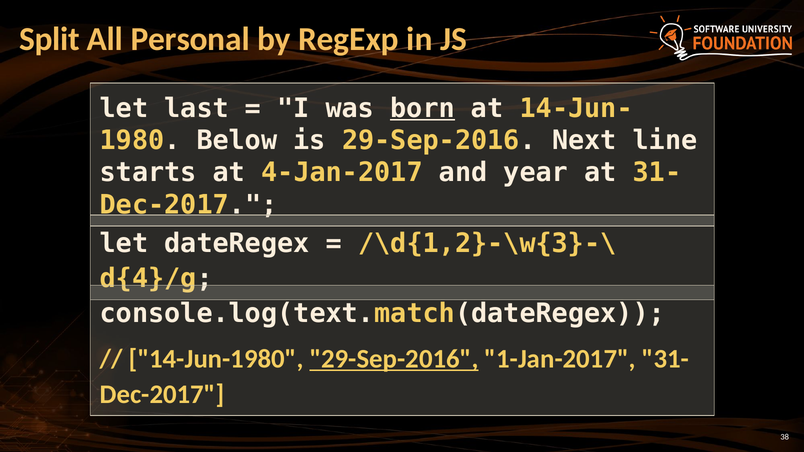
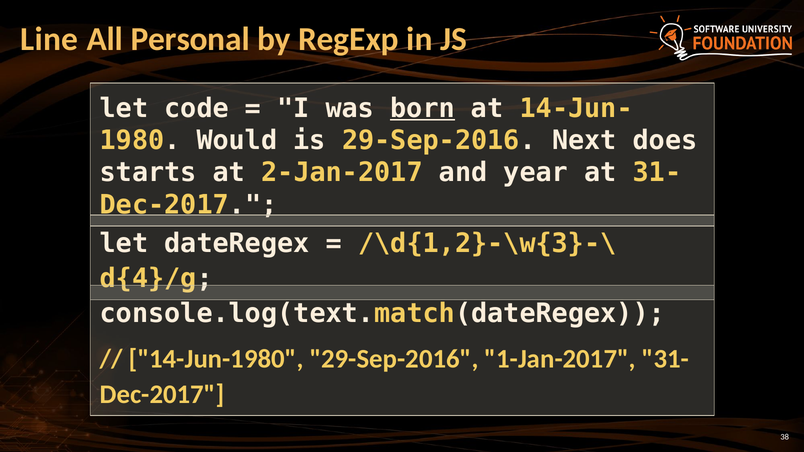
Split: Split -> Line
last: last -> code
Below: Below -> Would
line: line -> does
4-Jan-2017: 4-Jan-2017 -> 2-Jan-2017
29-Sep-2016 at (394, 359) underline: present -> none
